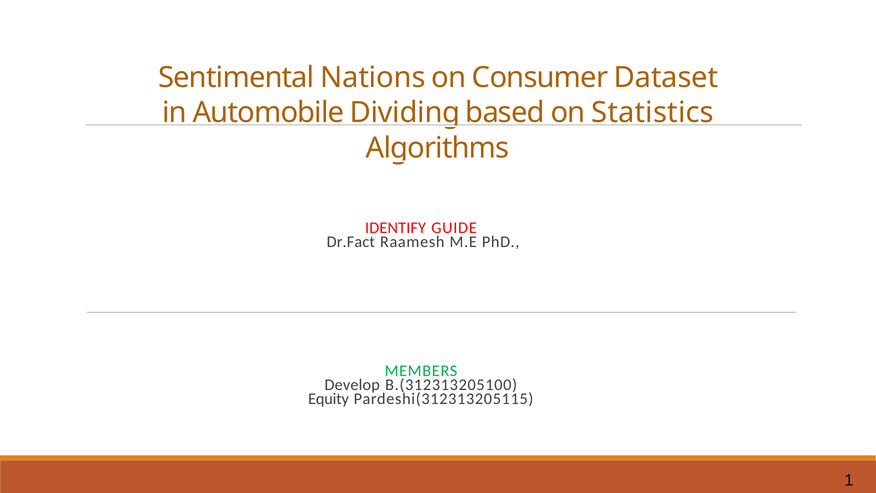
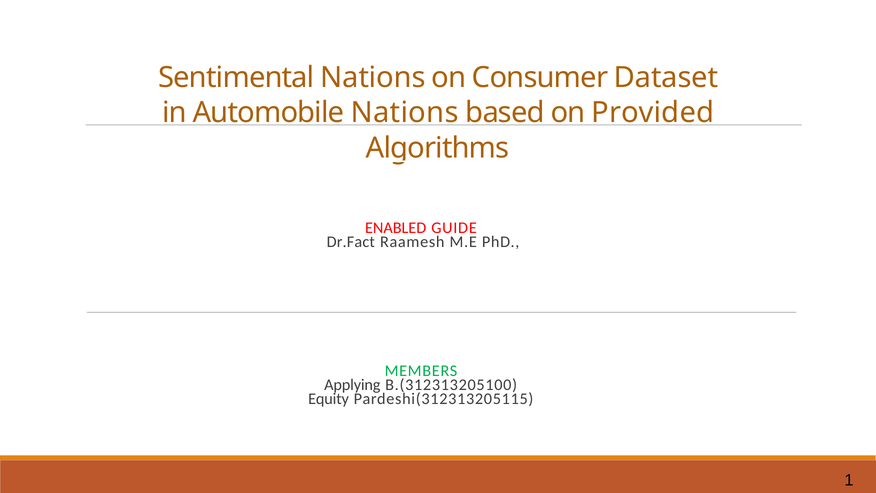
Automobile Dividing: Dividing -> Nations
Statistics: Statistics -> Provided
IDENTIFY: IDENTIFY -> ENABLED
Develop: Develop -> Applying
